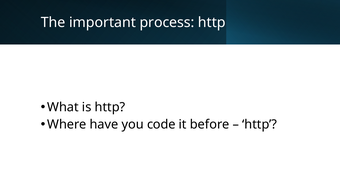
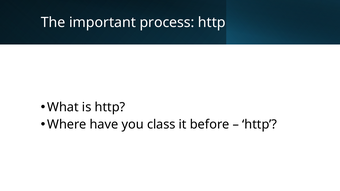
code: code -> class
